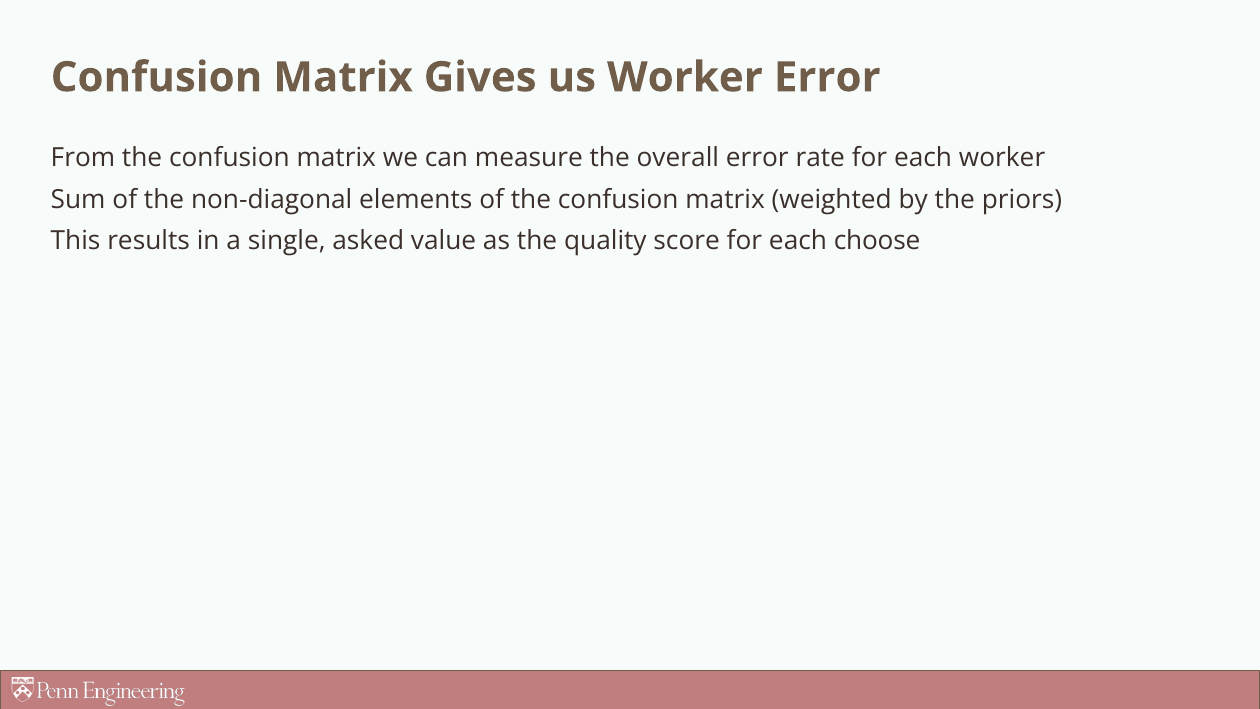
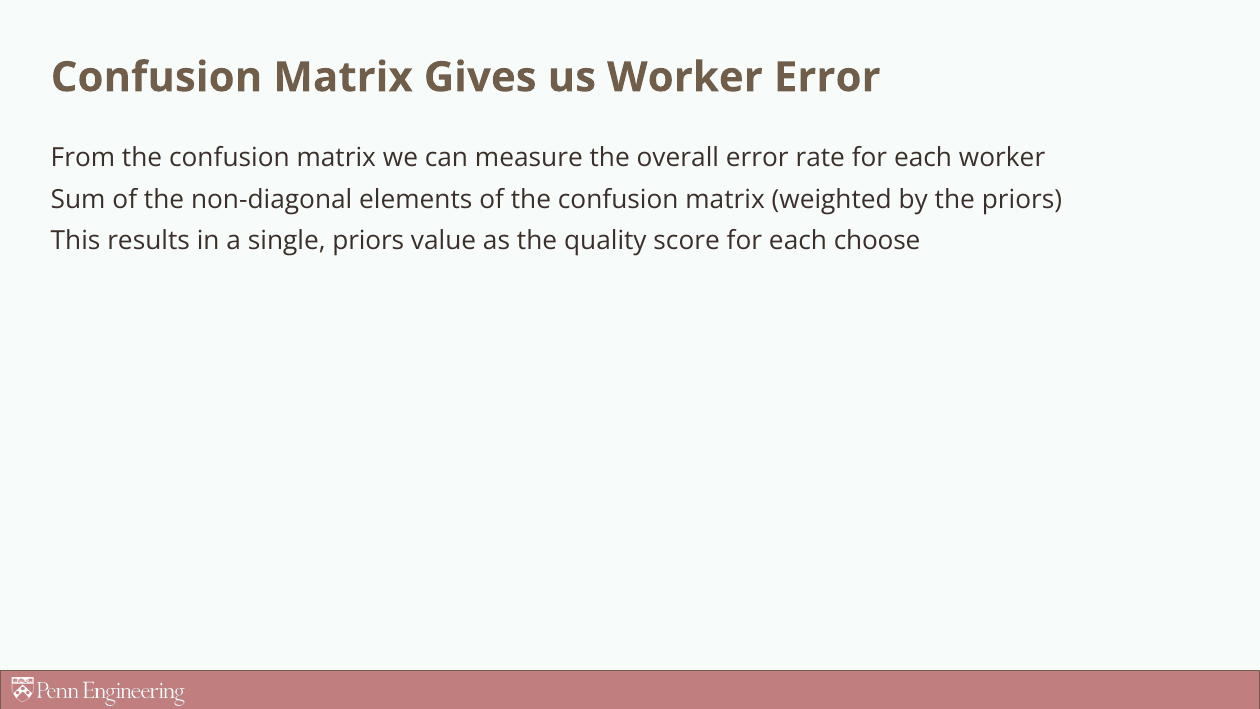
single asked: asked -> priors
